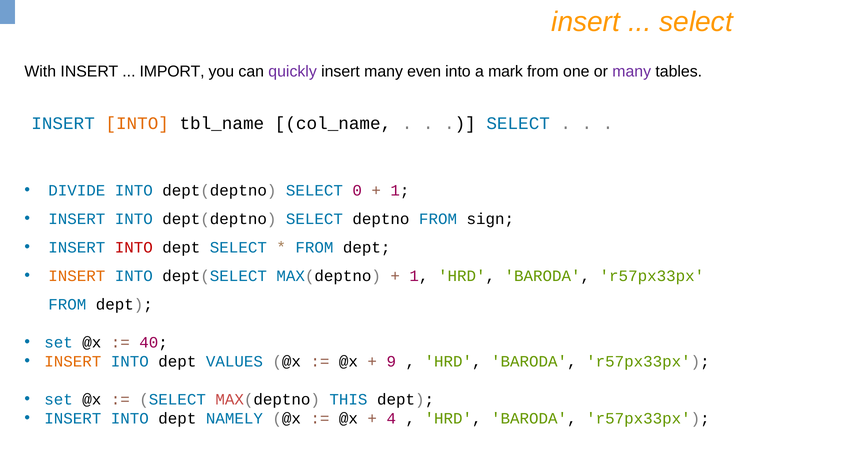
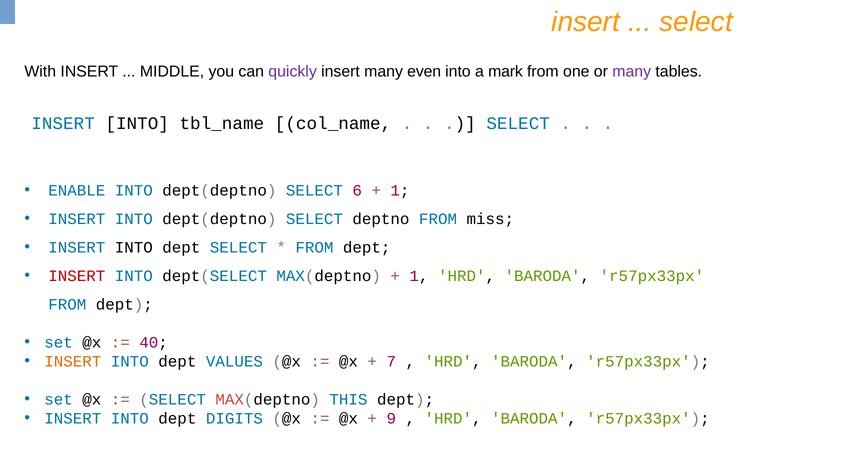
IMPORT: IMPORT -> MIDDLE
INTO at (137, 123) colour: orange -> black
DIVIDE: DIVIDE -> ENABLE
0: 0 -> 6
sign: sign -> miss
INTO at (134, 248) colour: red -> black
INSERT at (77, 276) colour: orange -> red
9: 9 -> 7
NAMELY: NAMELY -> DIGITS
4: 4 -> 9
